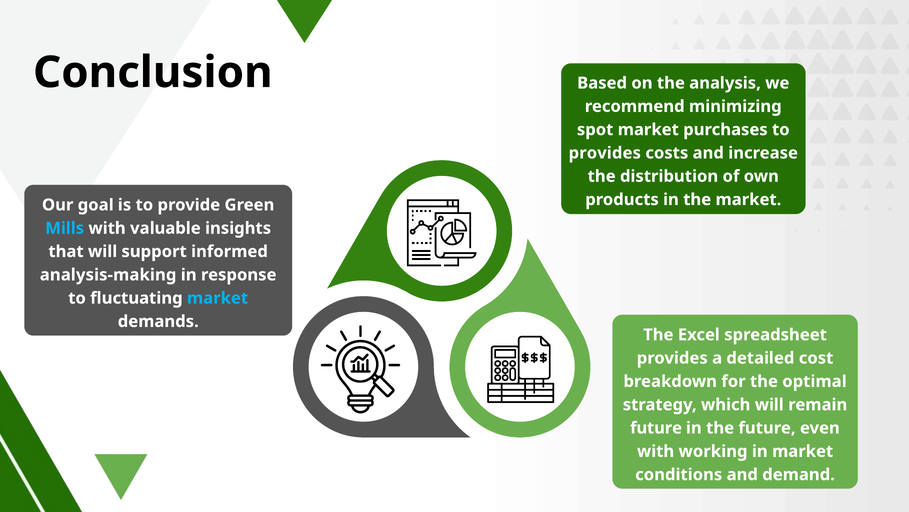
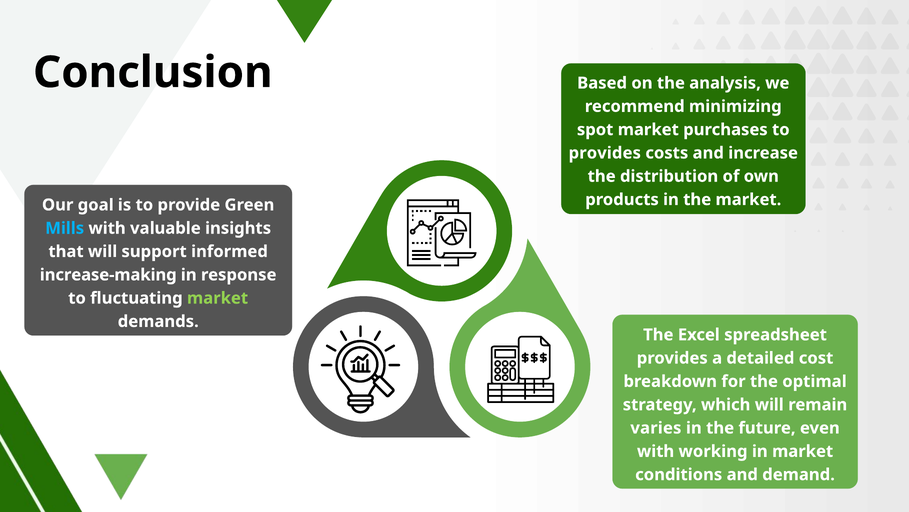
analysis-making: analysis-making -> increase-making
market at (218, 298) colour: light blue -> light green
future at (656, 427): future -> varies
